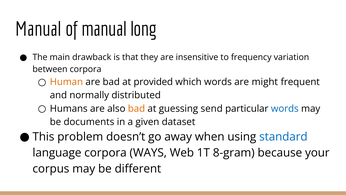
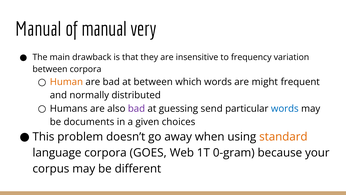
long: long -> very
at provided: provided -> between
bad at (136, 108) colour: orange -> purple
dataset: dataset -> choices
standard colour: blue -> orange
WAYS: WAYS -> GOES
8-gram: 8-gram -> 0-gram
